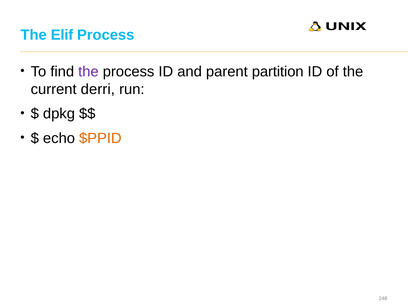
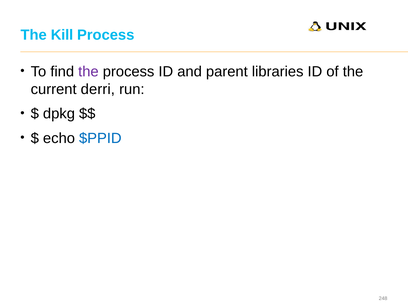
Elif: Elif -> Kill
partition: partition -> libraries
$PPID colour: orange -> blue
